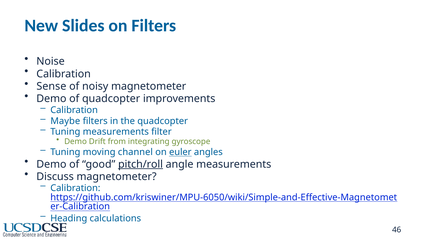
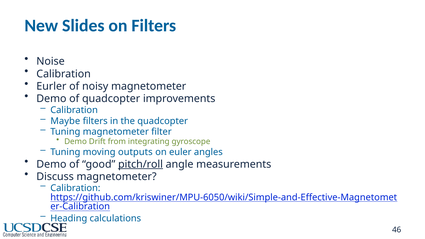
Sense: Sense -> Eurler
Tuning measurements: measurements -> magnetometer
channel: channel -> outputs
euler underline: present -> none
